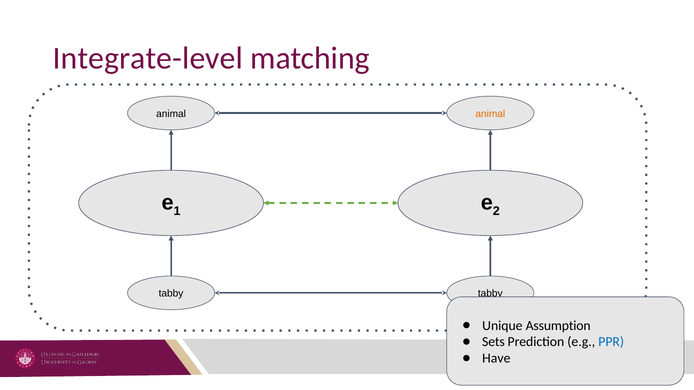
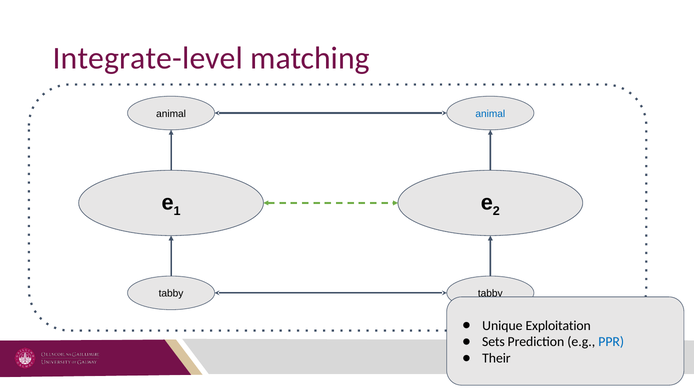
animal at (490, 114) colour: orange -> blue
Assumption: Assumption -> Exploitation
Have: Have -> Their
